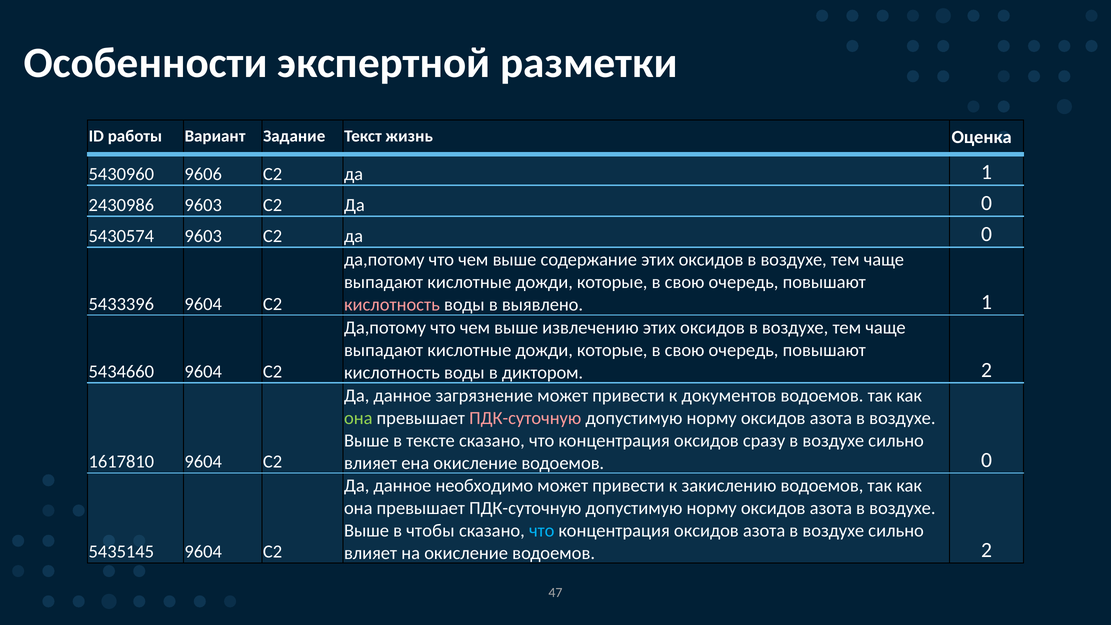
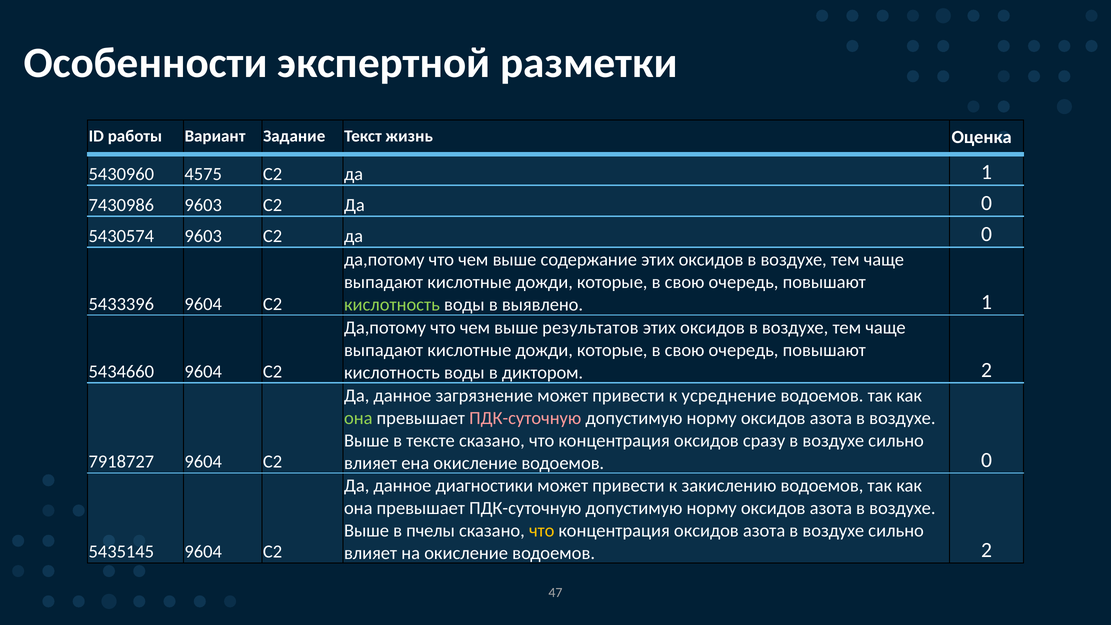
9606: 9606 -> 4575
2430986: 2430986 -> 7430986
кислотность at (392, 305) colour: pink -> light green
извлечению: извлечению -> результатов
документов: документов -> усреднение
1617810: 1617810 -> 7918727
необходимо: необходимо -> диагностики
чтобы: чтобы -> пчелы
что at (542, 531) colour: light blue -> yellow
